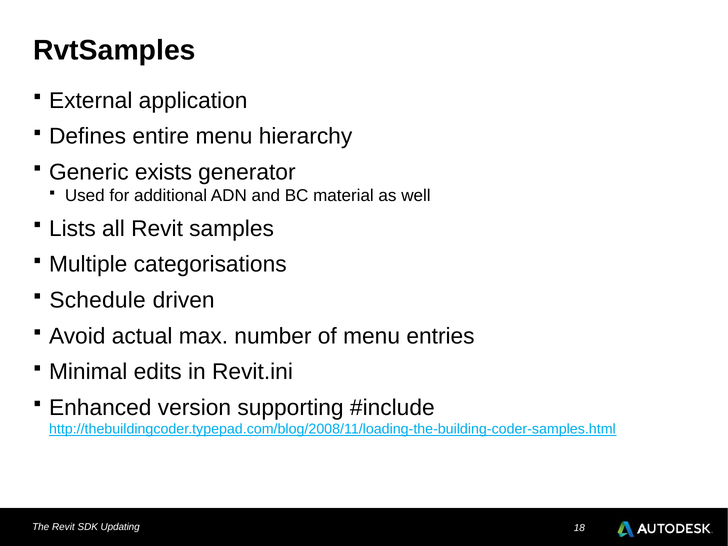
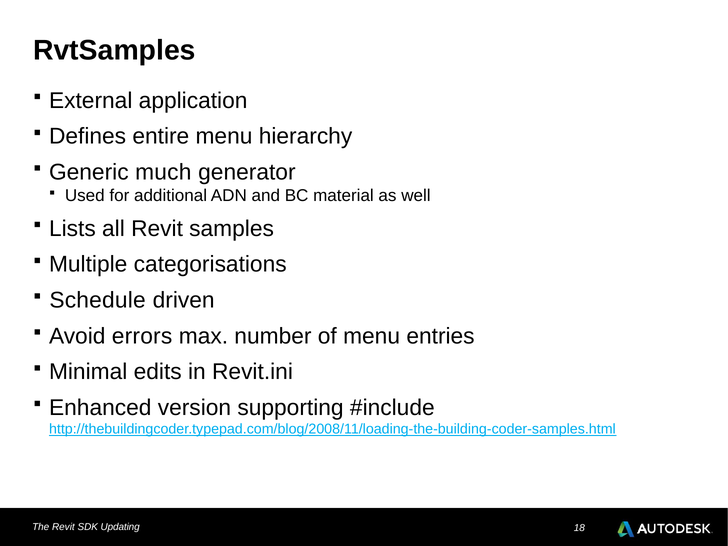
exists: exists -> much
actual: actual -> errors
